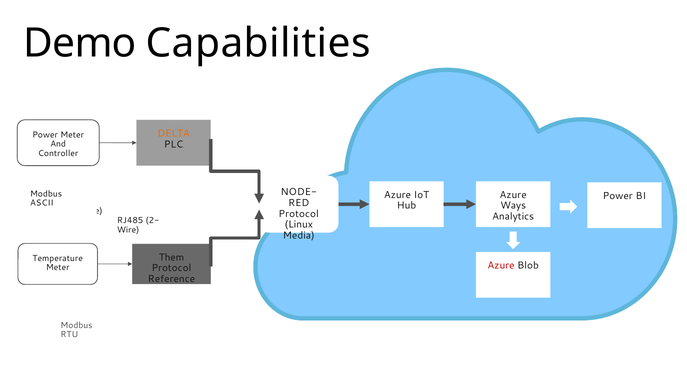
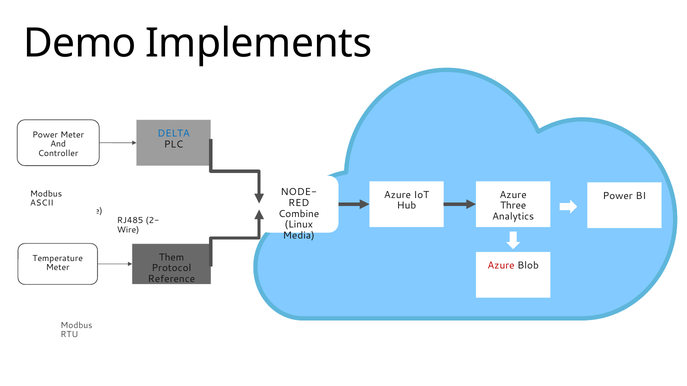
Capabilities: Capabilities -> Implements
DELTA colour: orange -> blue
Ways: Ways -> Three
Protocol at (299, 214): Protocol -> Combine
